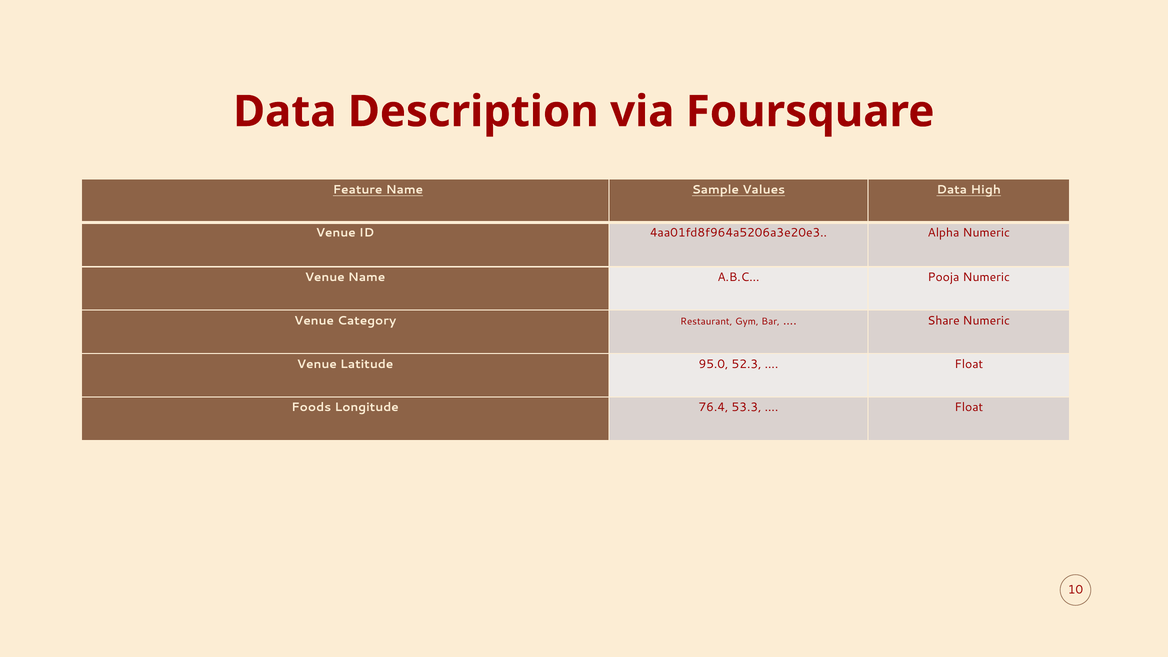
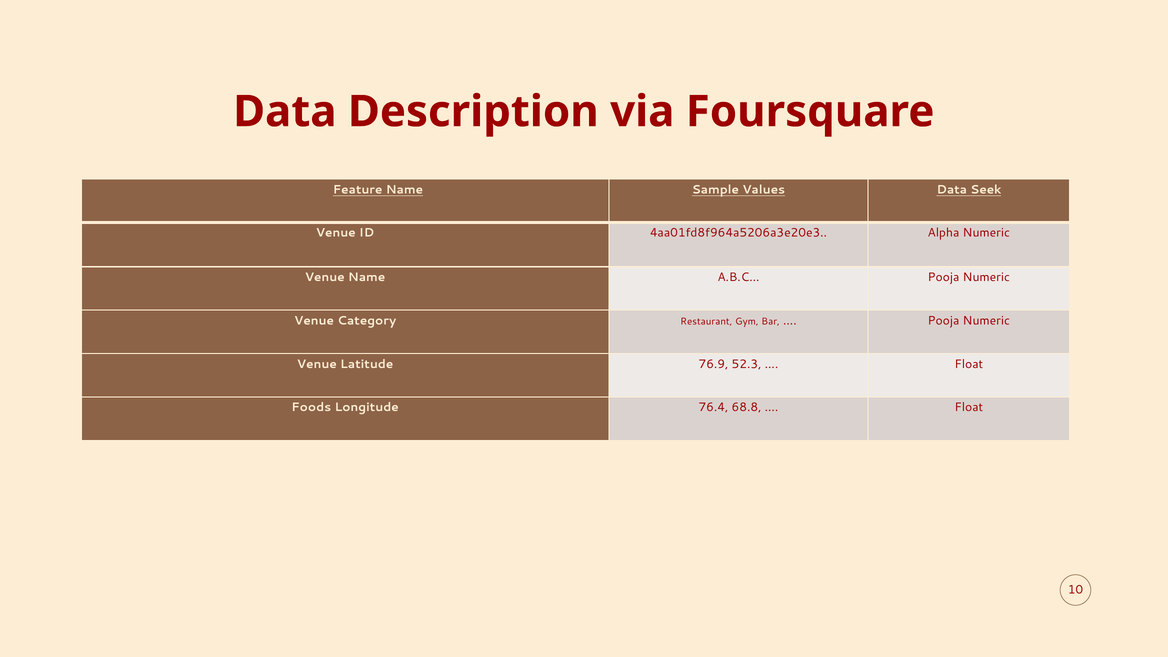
High: High -> Seek
Share at (944, 321): Share -> Pooja
95.0: 95.0 -> 76.9
53.3: 53.3 -> 68.8
